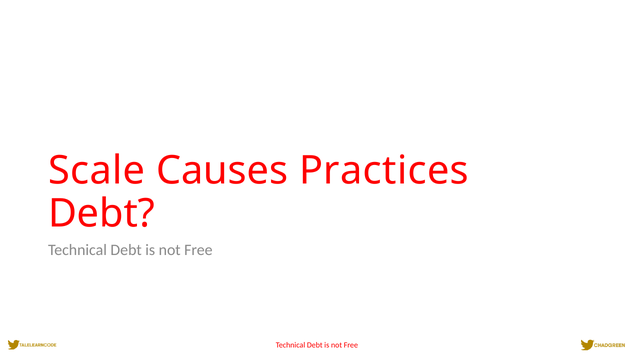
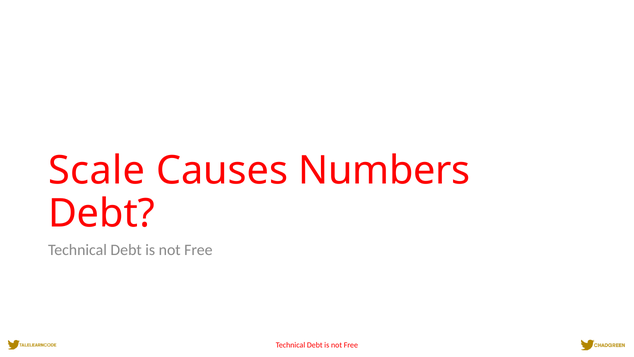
Practices: Practices -> Numbers
